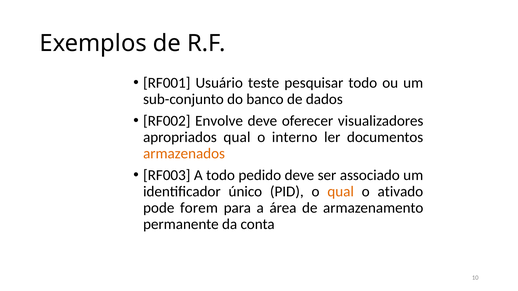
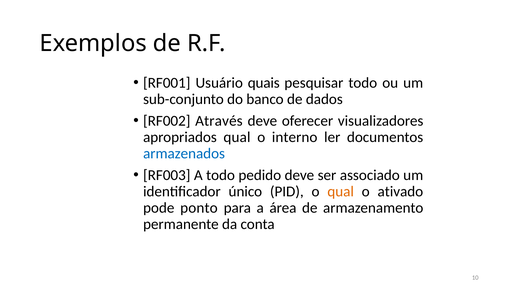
teste: teste -> quais
Envolve: Envolve -> Através
armazenados colour: orange -> blue
forem: forem -> ponto
